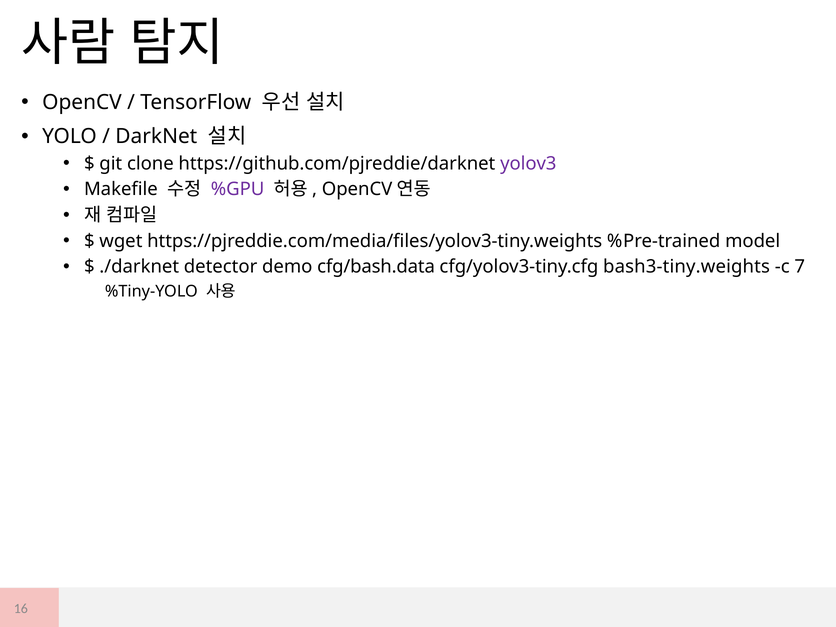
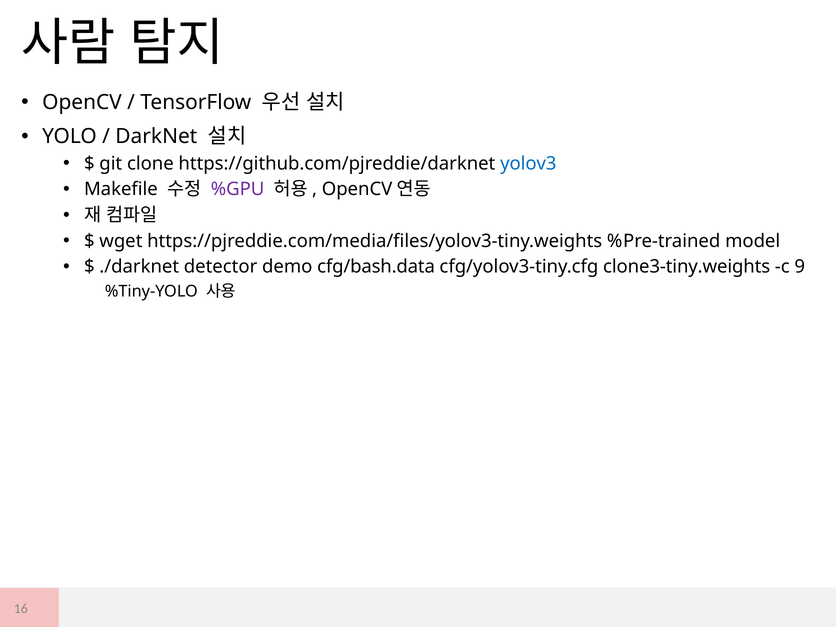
yolov3 colour: purple -> blue
bash3-tiny.weights: bash3-tiny.weights -> clone3-tiny.weights
7: 7 -> 9
